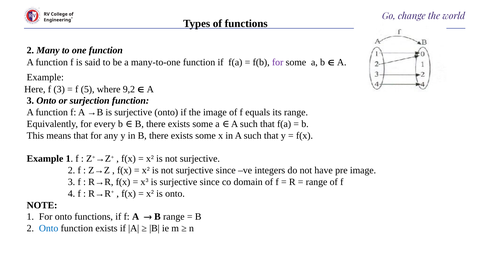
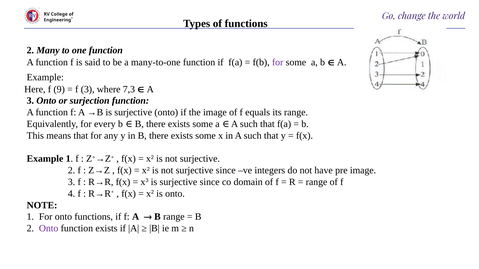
f 3: 3 -> 9
f 5: 5 -> 3
9,2: 9,2 -> 7,3
Onto at (49, 229) colour: blue -> purple
